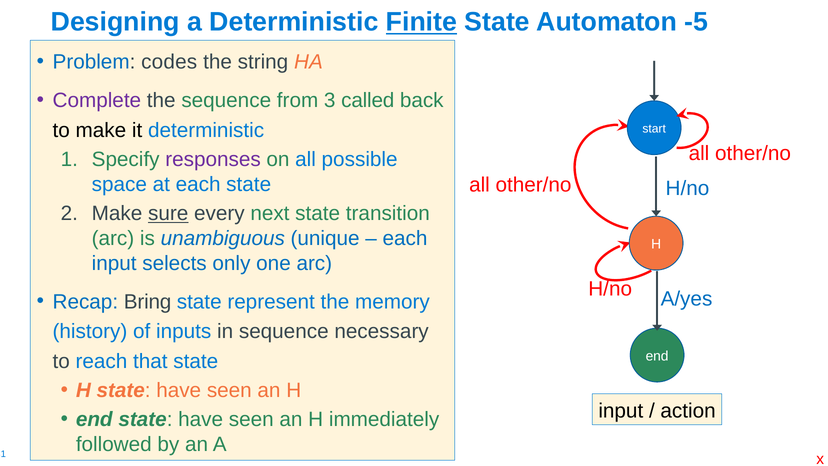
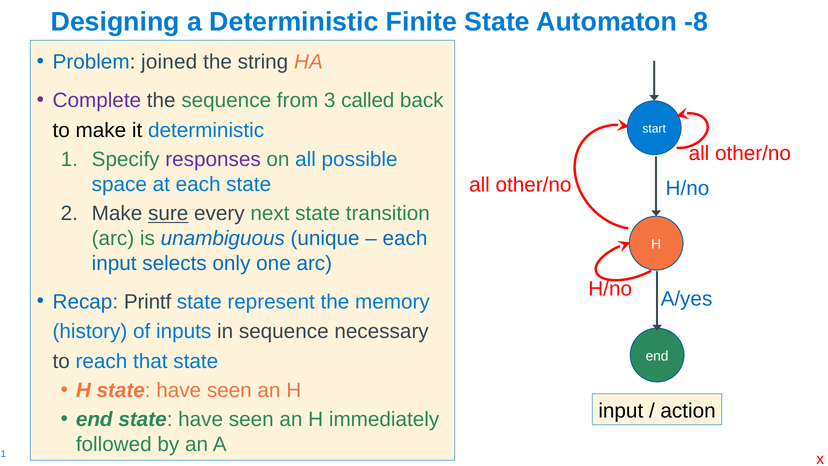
Finite underline: present -> none
-5: -5 -> -8
codes: codes -> joined
Bring: Bring -> Printf
